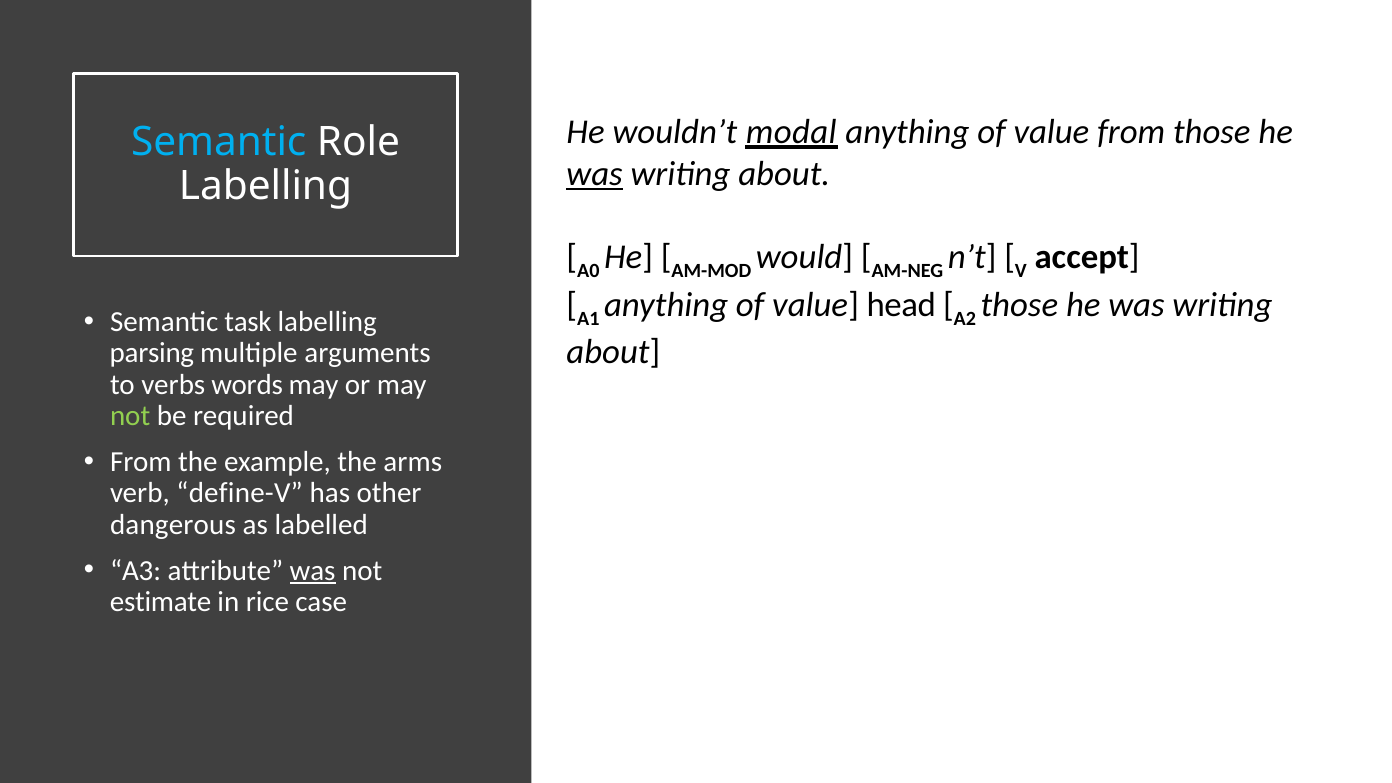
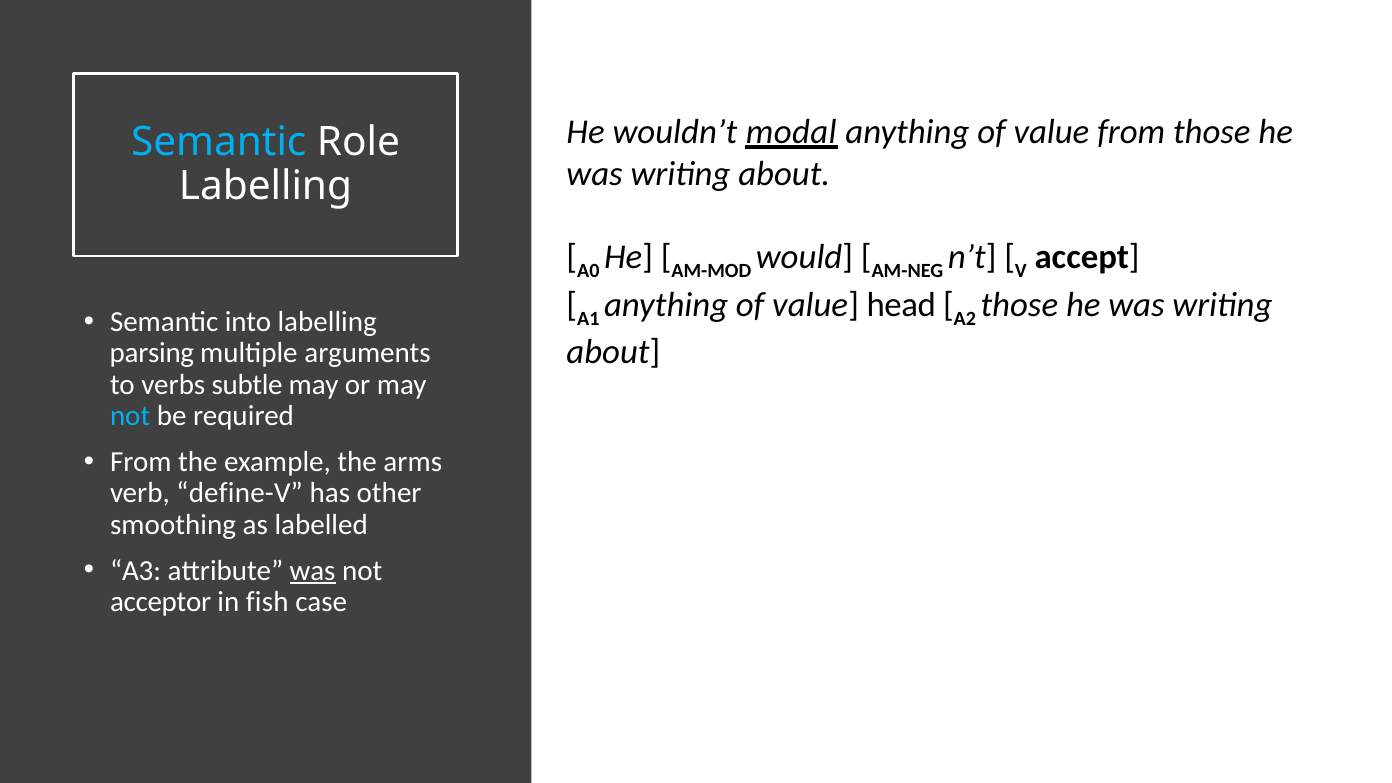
was at (595, 174) underline: present -> none
task: task -> into
words: words -> subtle
not at (130, 416) colour: light green -> light blue
dangerous: dangerous -> smoothing
estimate: estimate -> acceptor
rice: rice -> fish
